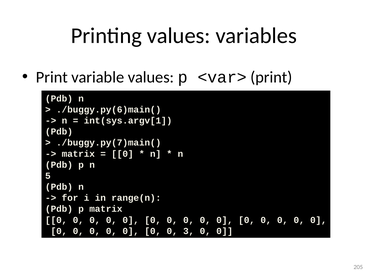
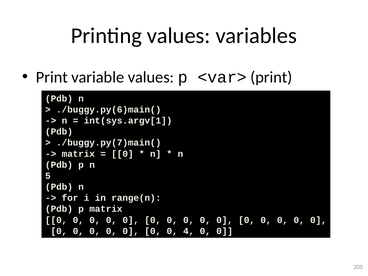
3: 3 -> 4
